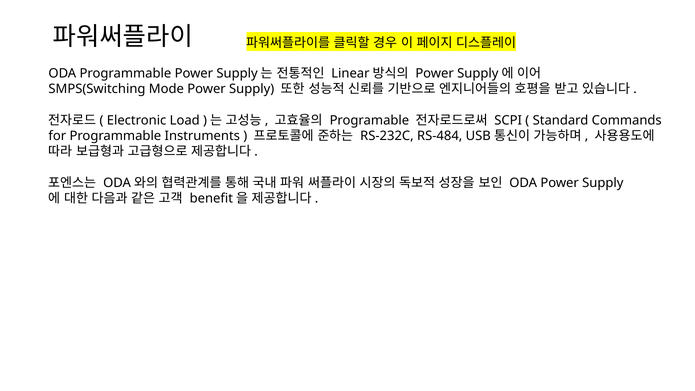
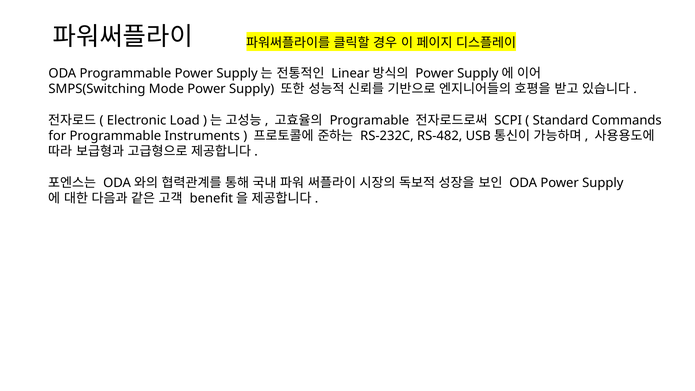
RS-484: RS-484 -> RS-482
